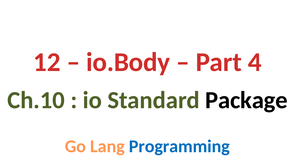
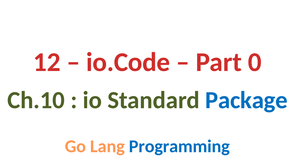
io.Body: io.Body -> io.Code
4: 4 -> 0
Package colour: black -> blue
